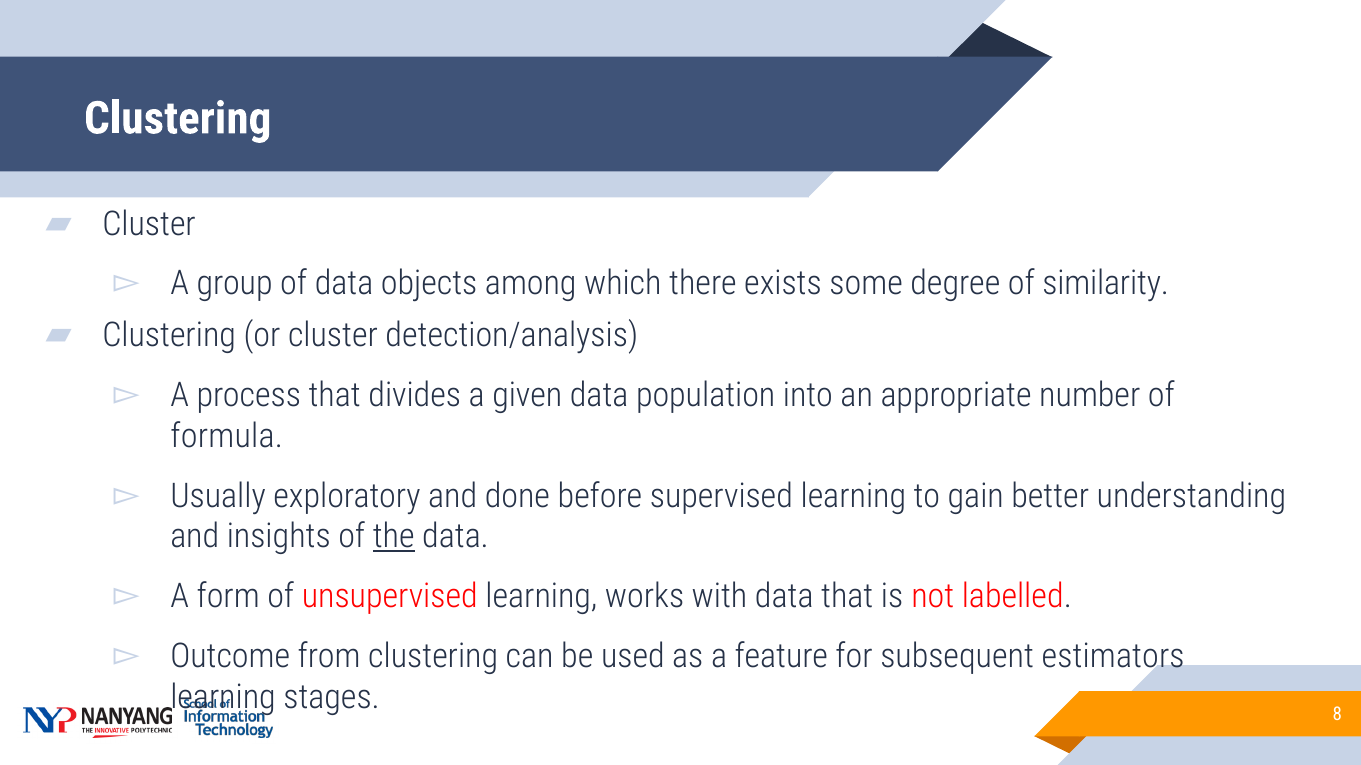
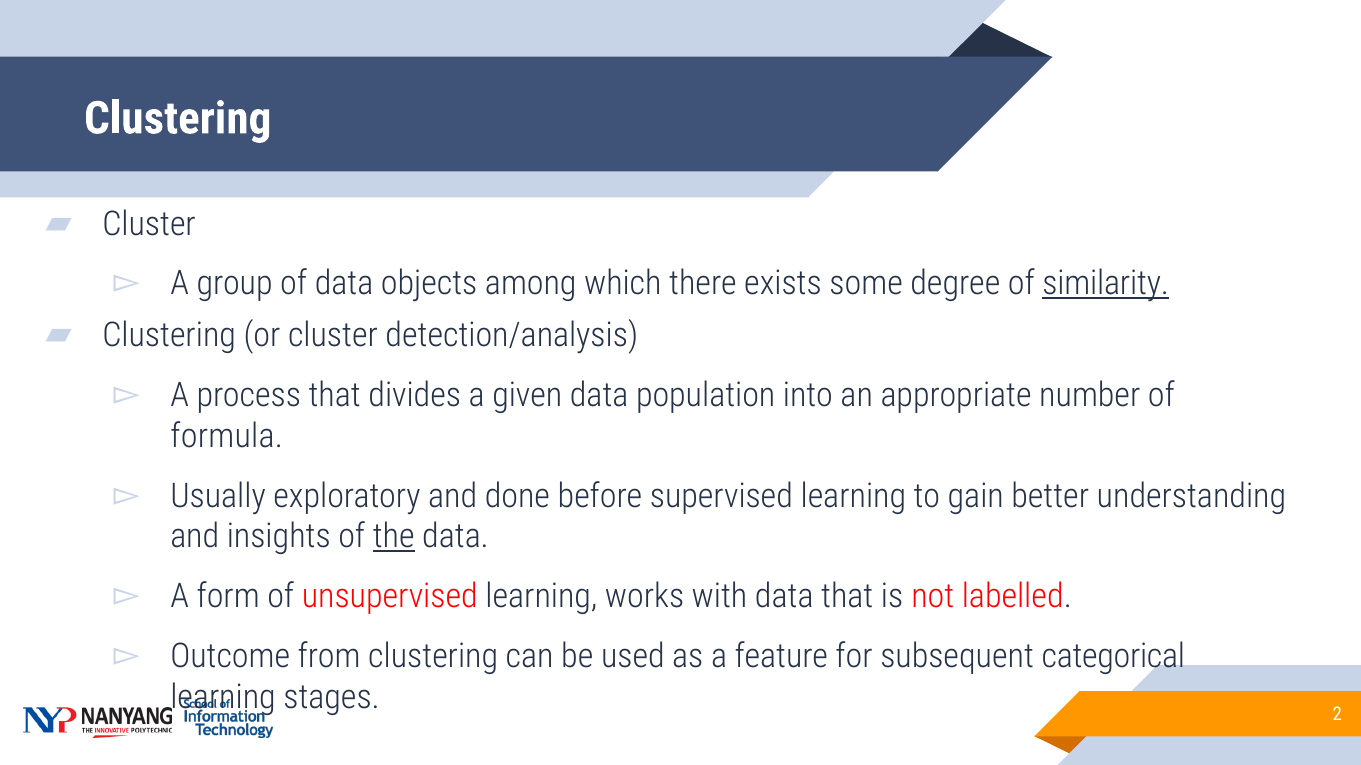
similarity underline: none -> present
estimators: estimators -> categorical
8: 8 -> 2
